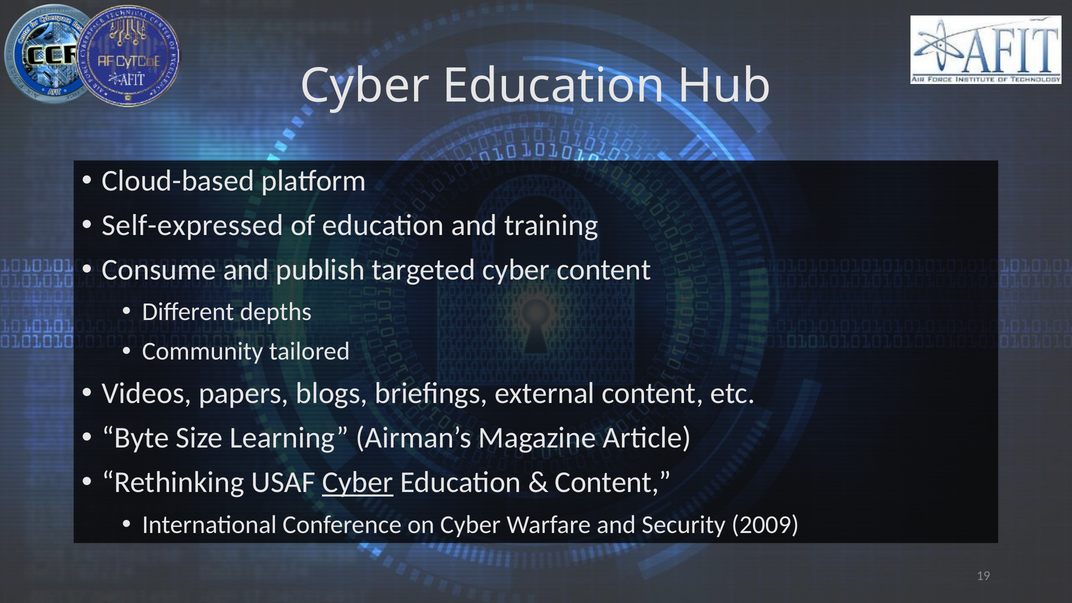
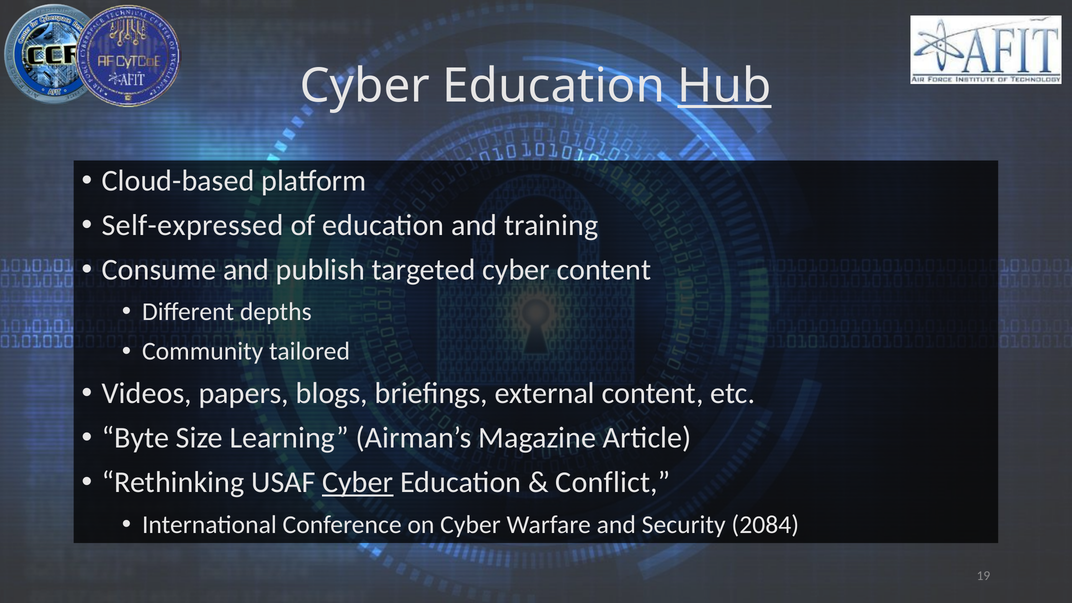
Hub underline: none -> present
Content at (613, 482): Content -> Conflict
2009: 2009 -> 2084
